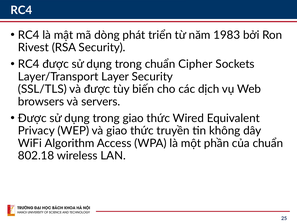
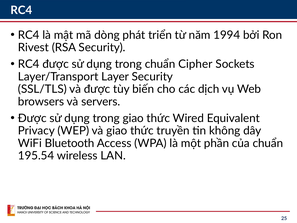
1983: 1983 -> 1994
Algorithm: Algorithm -> Bluetooth
802.18: 802.18 -> 195.54
